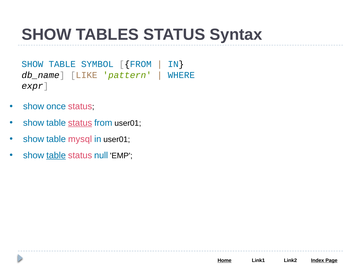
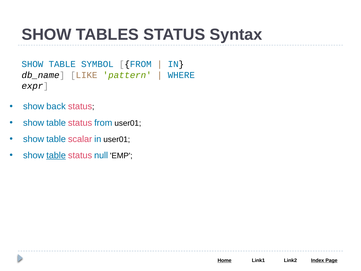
once: once -> back
status at (80, 123) underline: present -> none
mysql: mysql -> scalar
